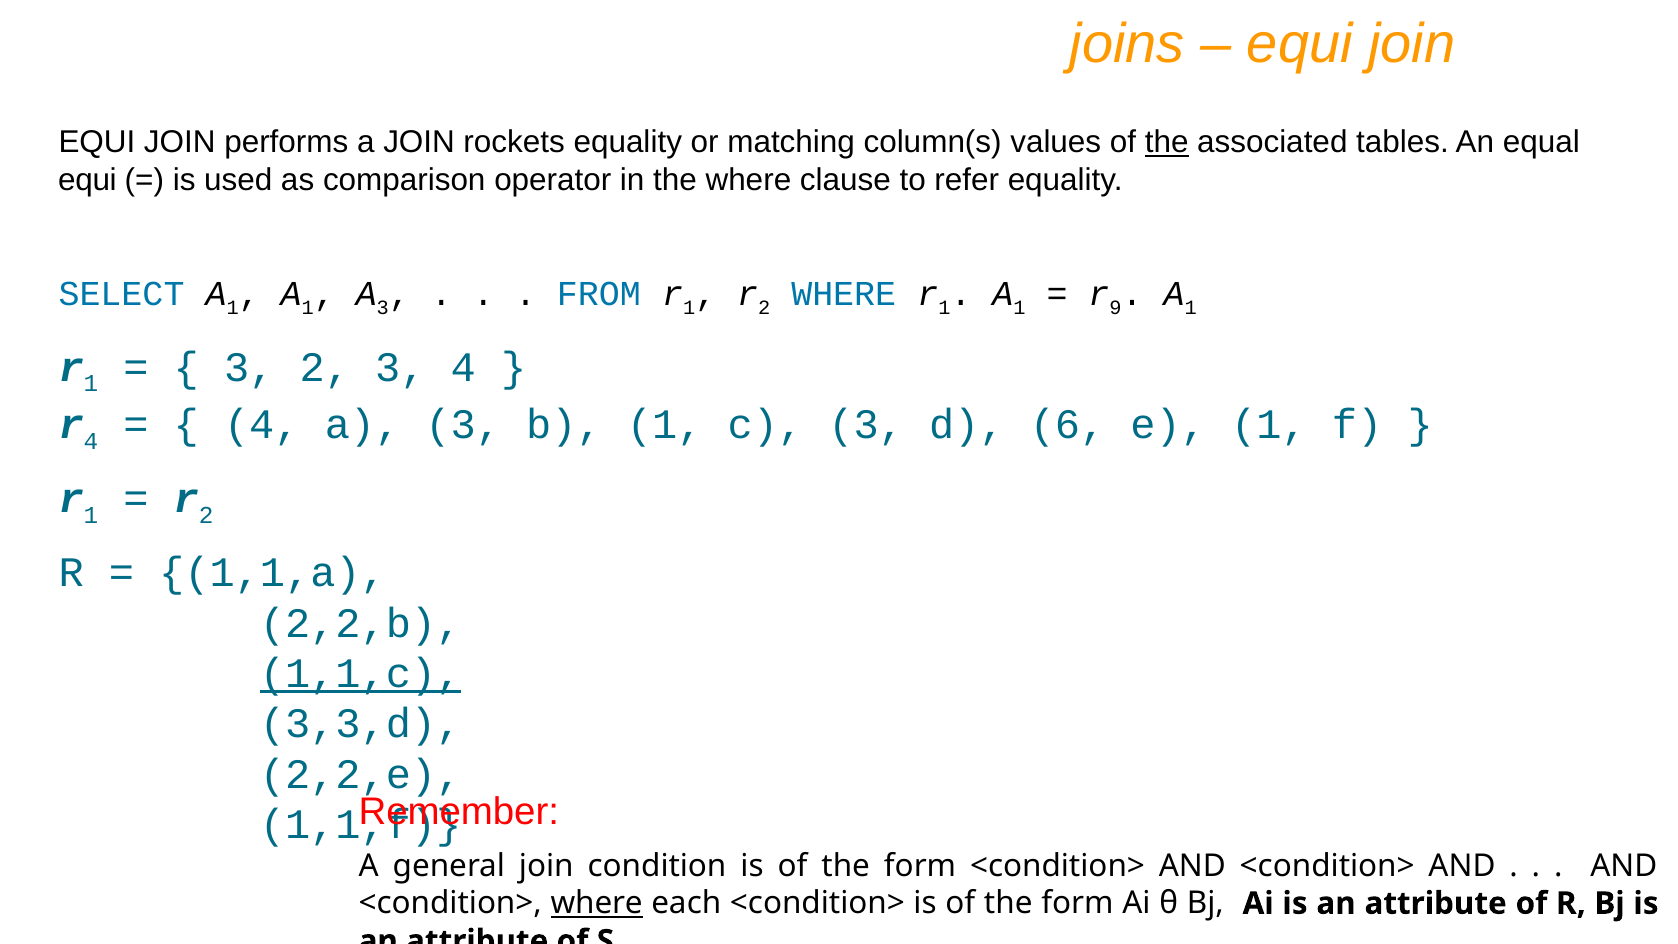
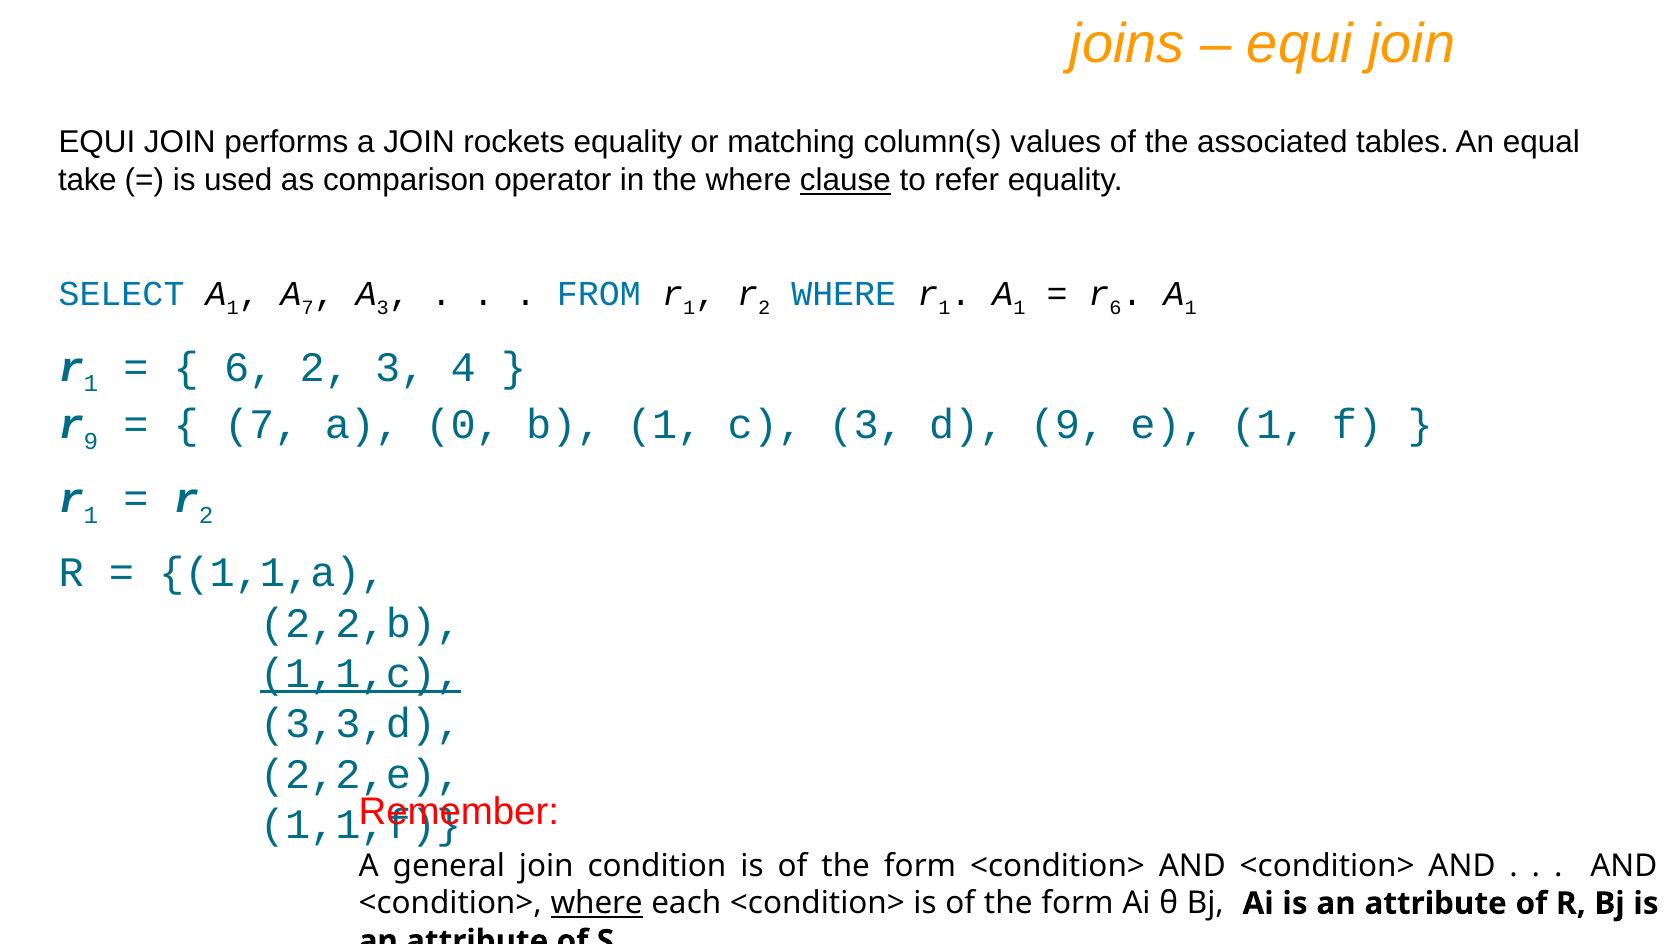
the at (1167, 143) underline: present -> none
equi at (87, 180): equi -> take
clause underline: none -> present
1 at (308, 308): 1 -> 7
r 9: 9 -> 6
3 at (249, 367): 3 -> 6
r 4: 4 -> 9
4 at (262, 425): 4 -> 7
3 at (463, 425): 3 -> 0
d 6: 6 -> 9
